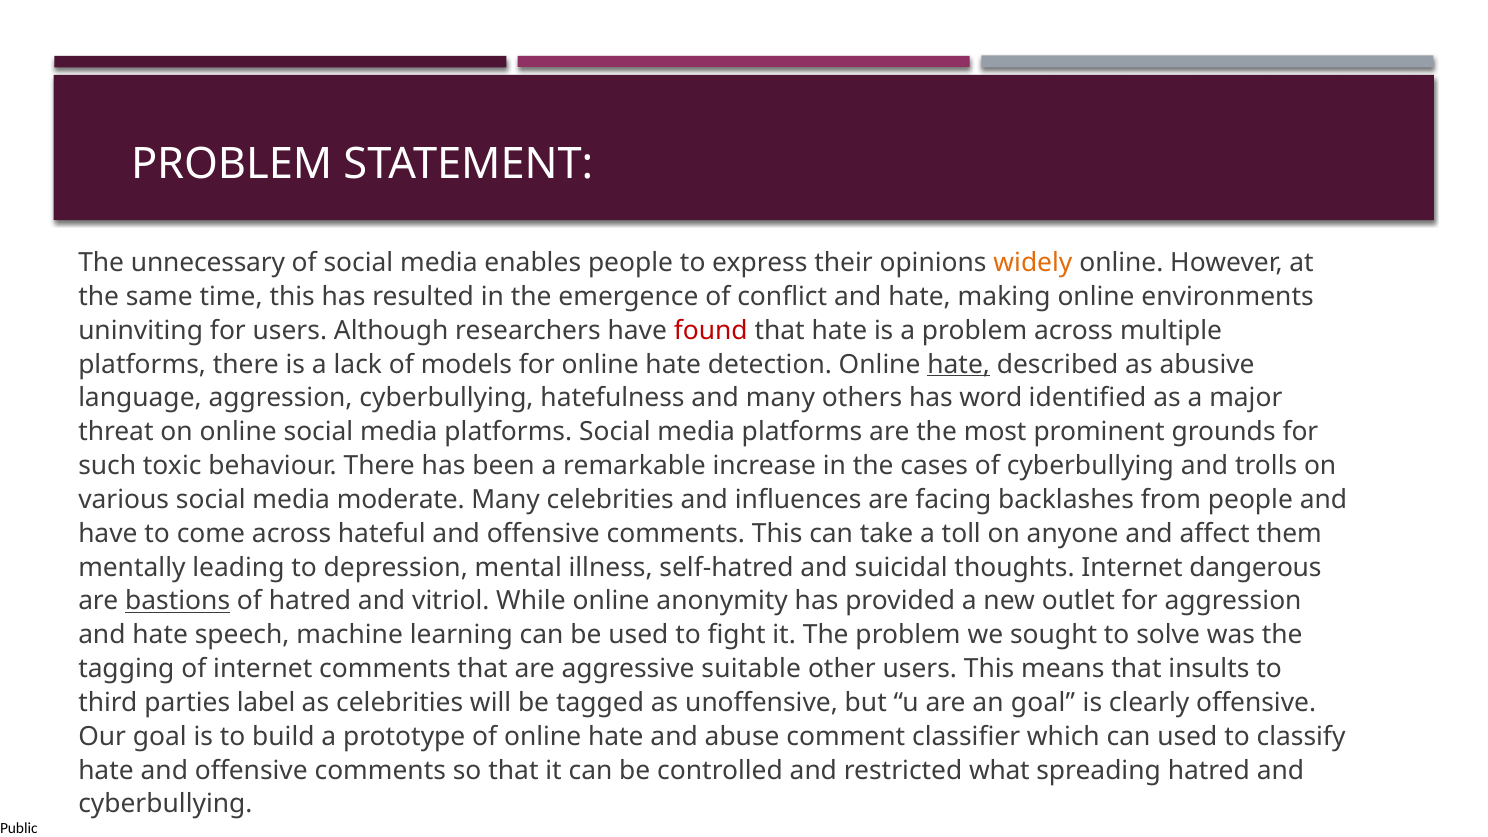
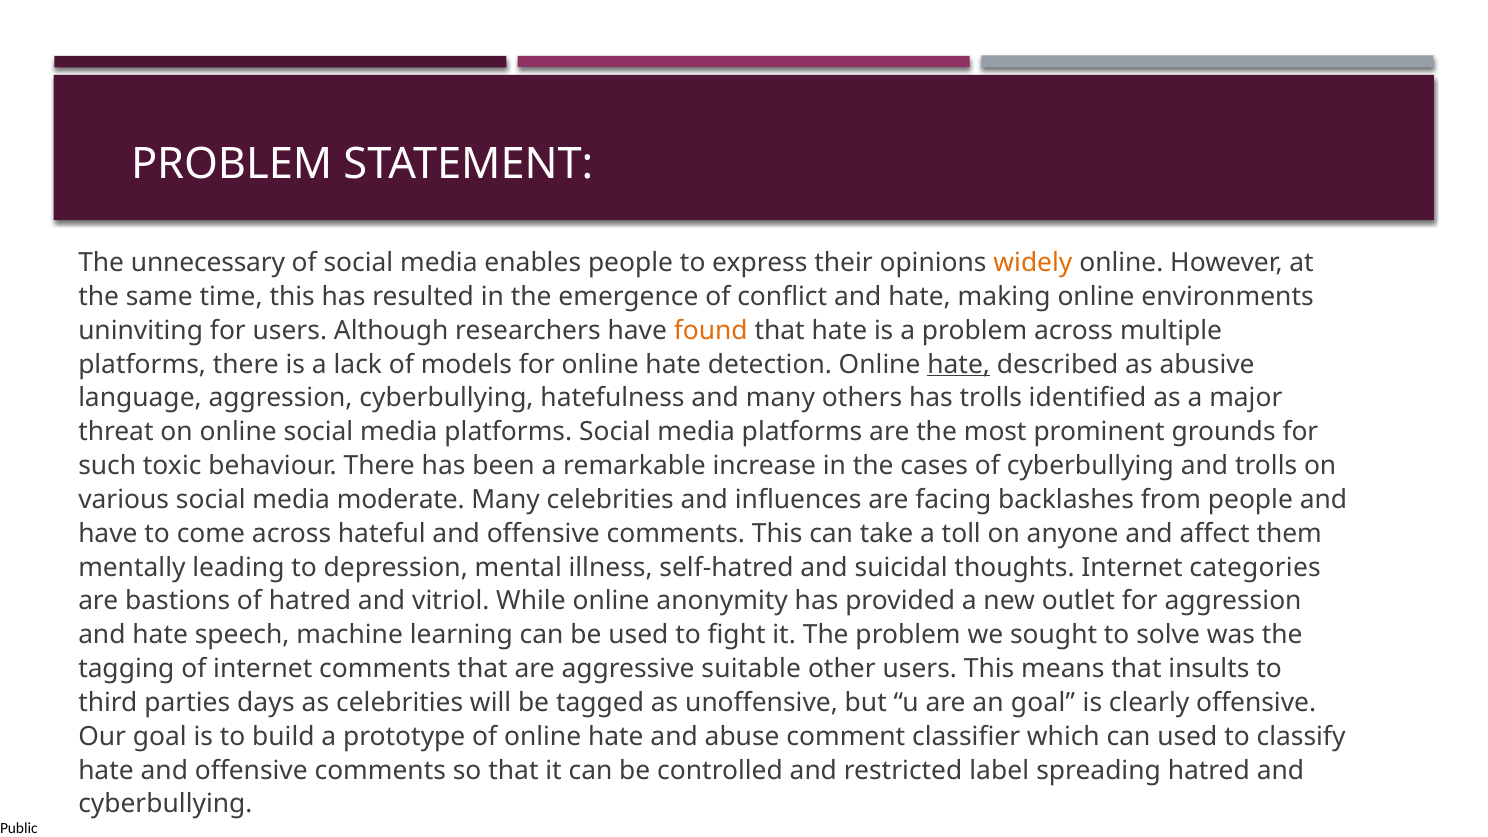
found colour: red -> orange
has word: word -> trolls
dangerous: dangerous -> categories
bastions underline: present -> none
label: label -> days
what: what -> label
